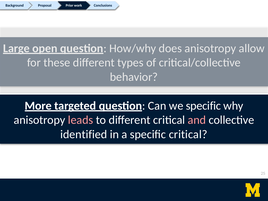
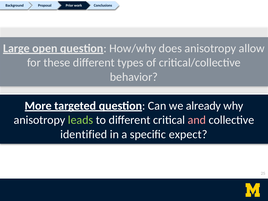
we specific: specific -> already
leads colour: pink -> light green
specific critical: critical -> expect
